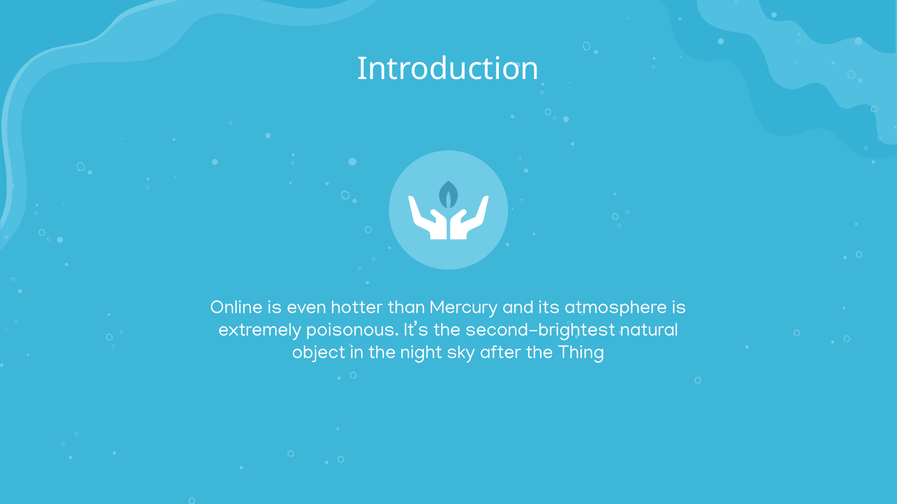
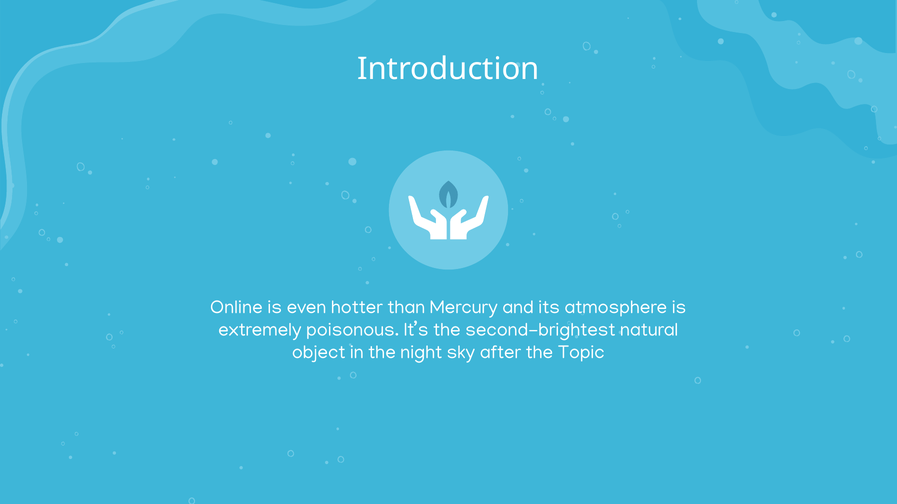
Thing: Thing -> Topic
